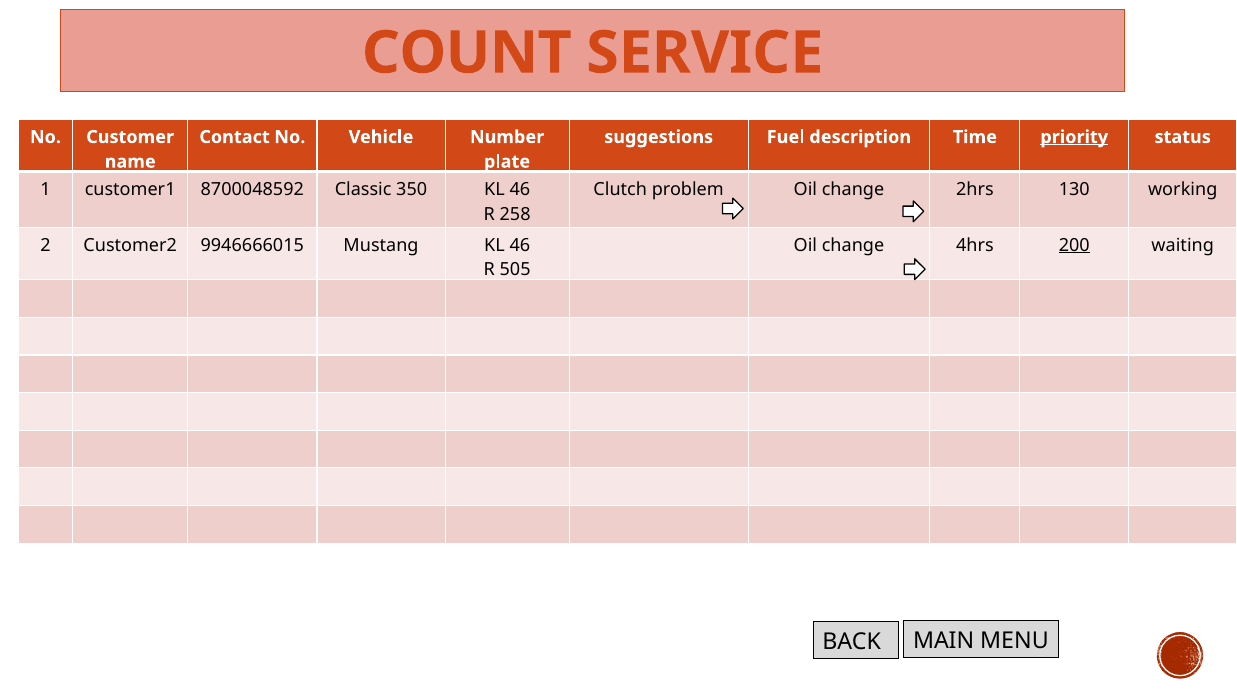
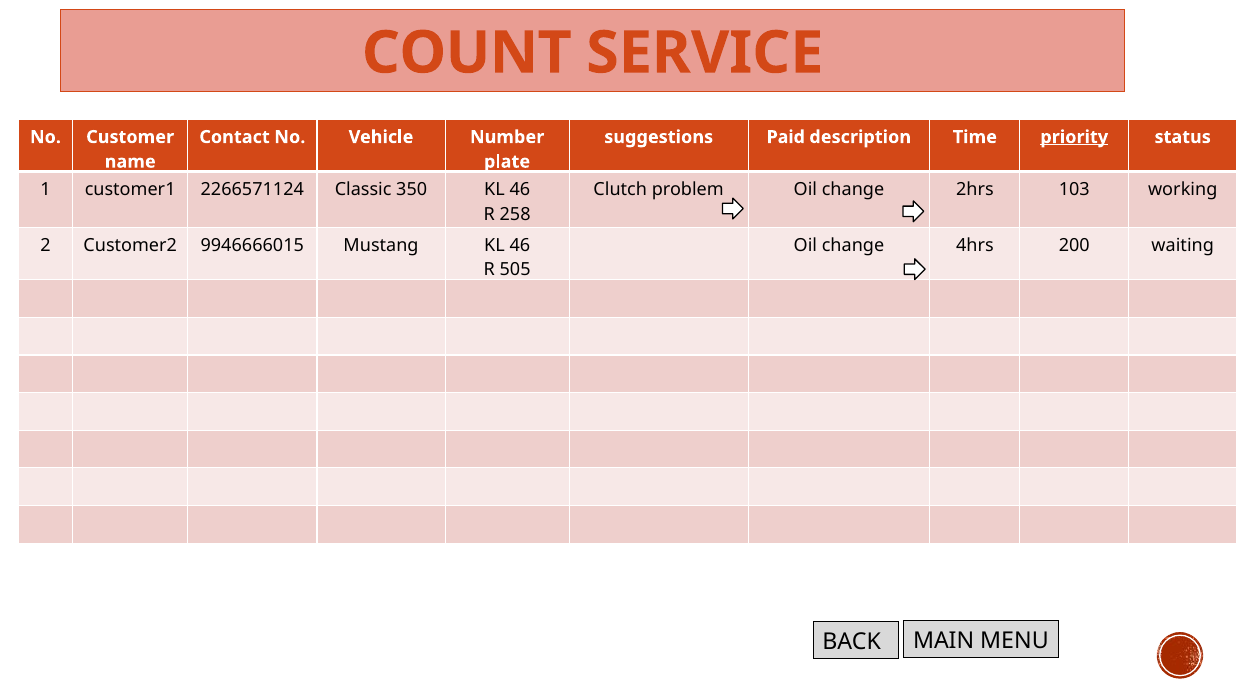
Fuel: Fuel -> Paid
8700048592: 8700048592 -> 2266571124
130: 130 -> 103
200 underline: present -> none
